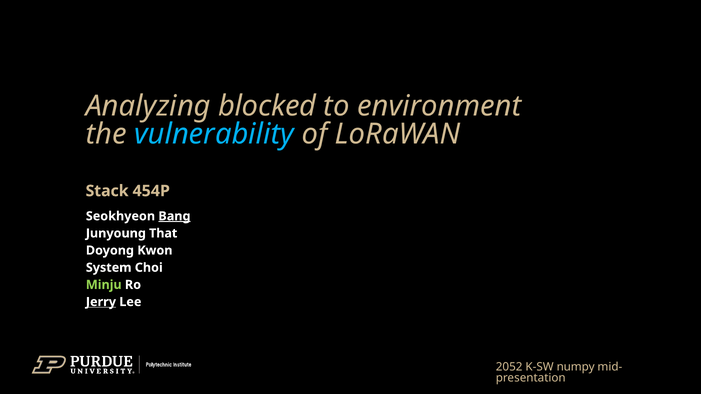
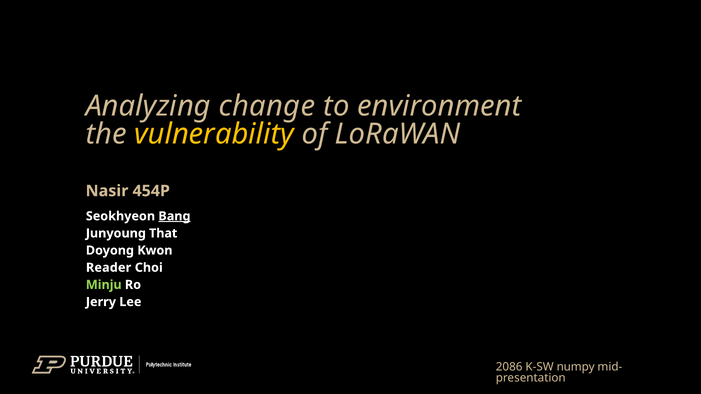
blocked: blocked -> change
vulnerability colour: light blue -> yellow
Stack: Stack -> Nasir
System: System -> Reader
Jerry underline: present -> none
2052: 2052 -> 2086
